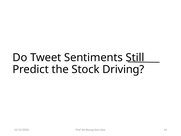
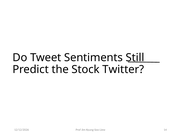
Driving: Driving -> Twitter
